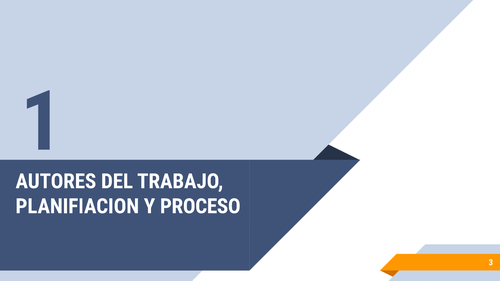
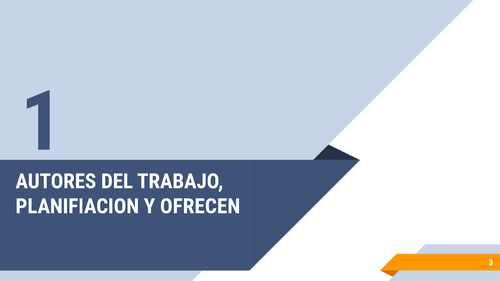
PROCESO: PROCESO -> OFRECEN
